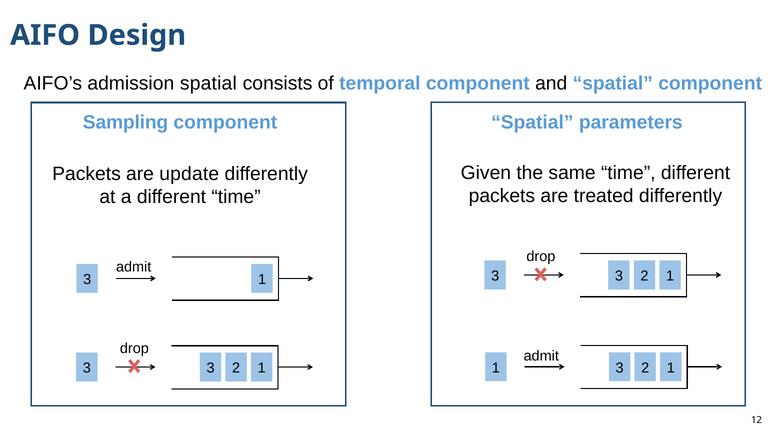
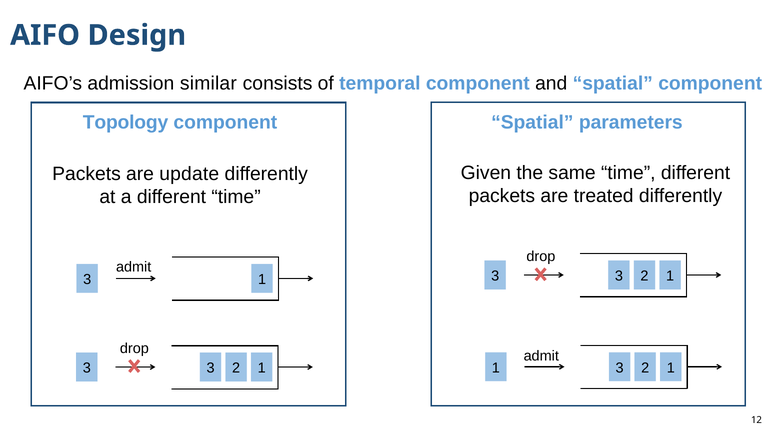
admission spatial: spatial -> similar
Sampling: Sampling -> Topology
